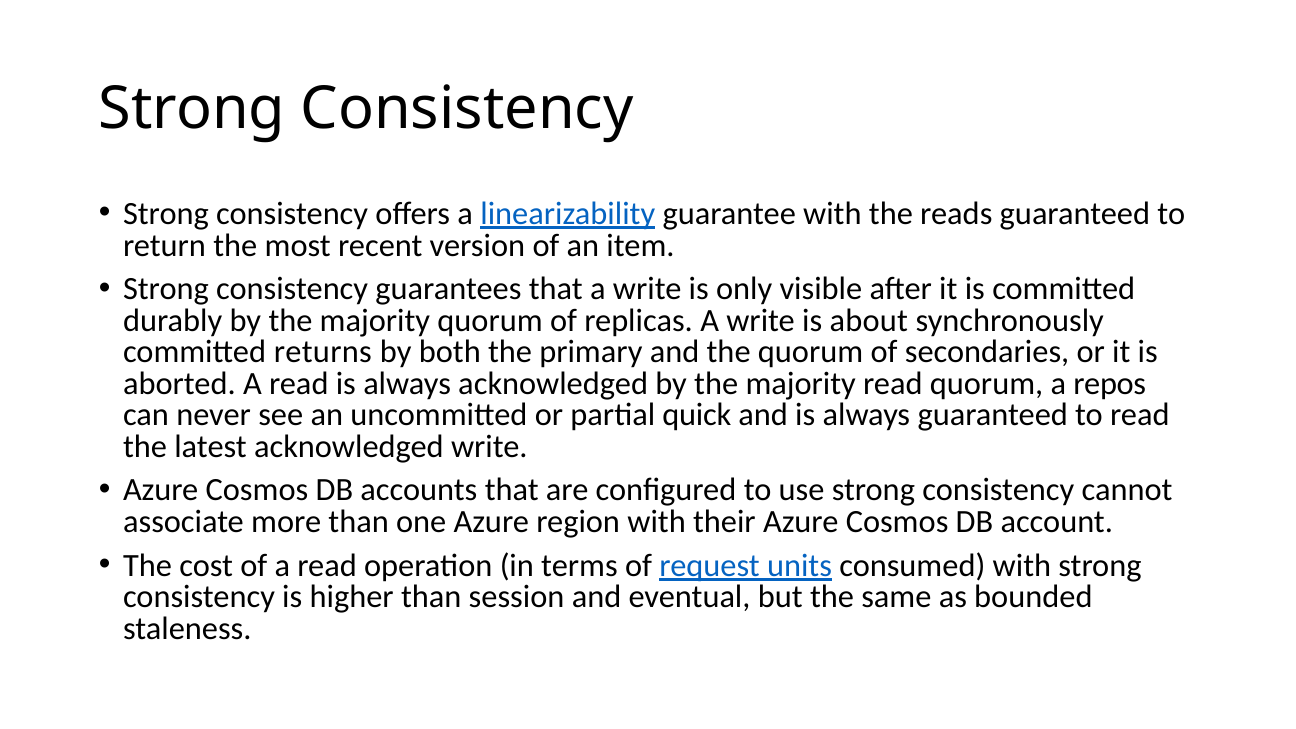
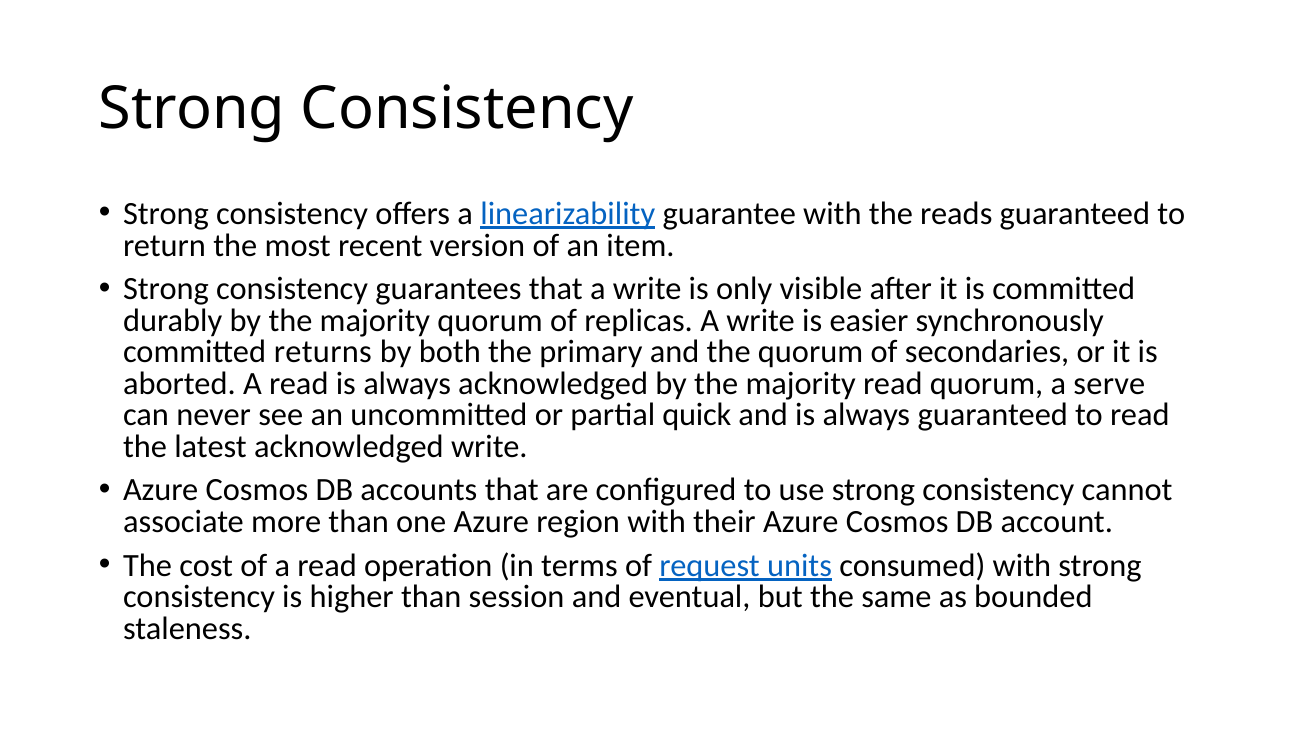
about: about -> easier
repos: repos -> serve
